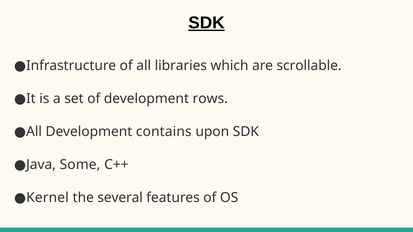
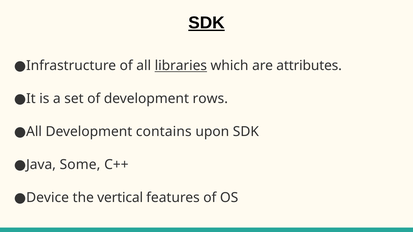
libraries underline: none -> present
scrollable: scrollable -> attributes
Kernel: Kernel -> Device
several: several -> vertical
